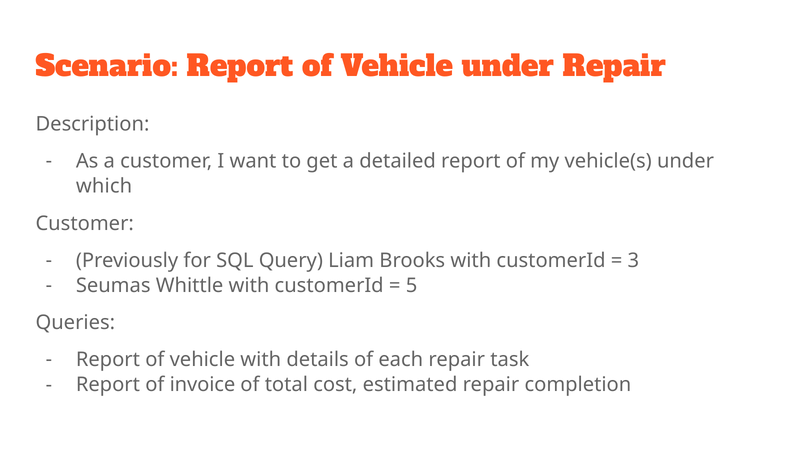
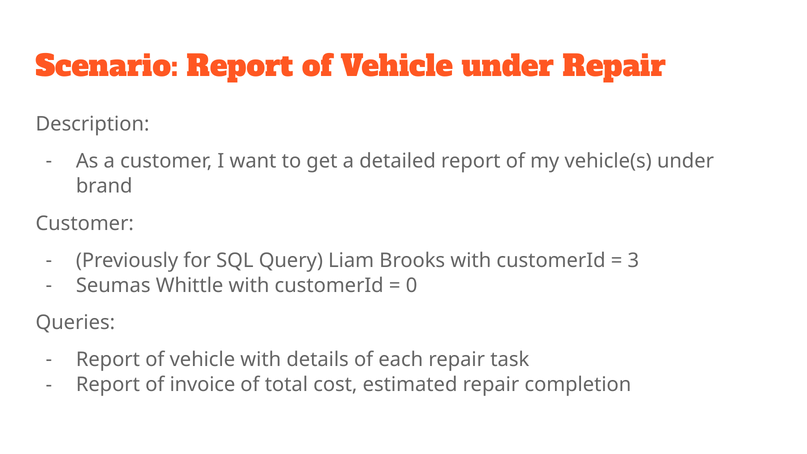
which: which -> brand
5: 5 -> 0
